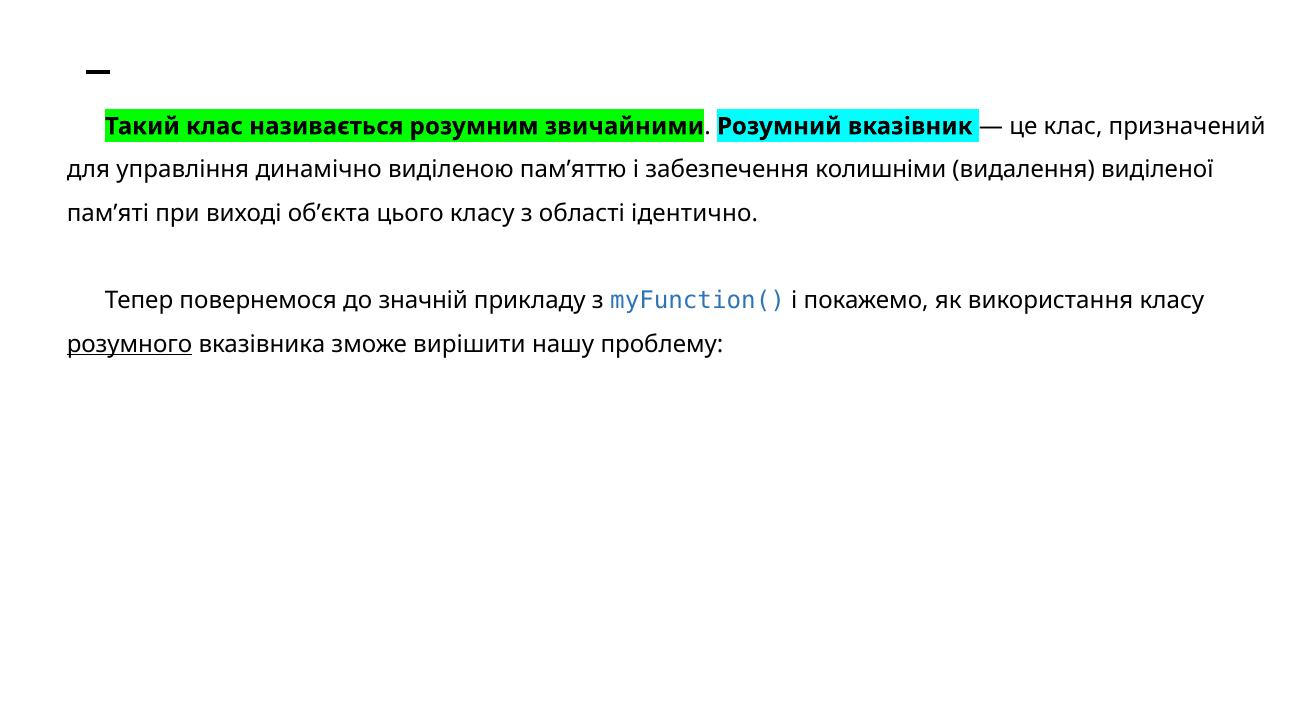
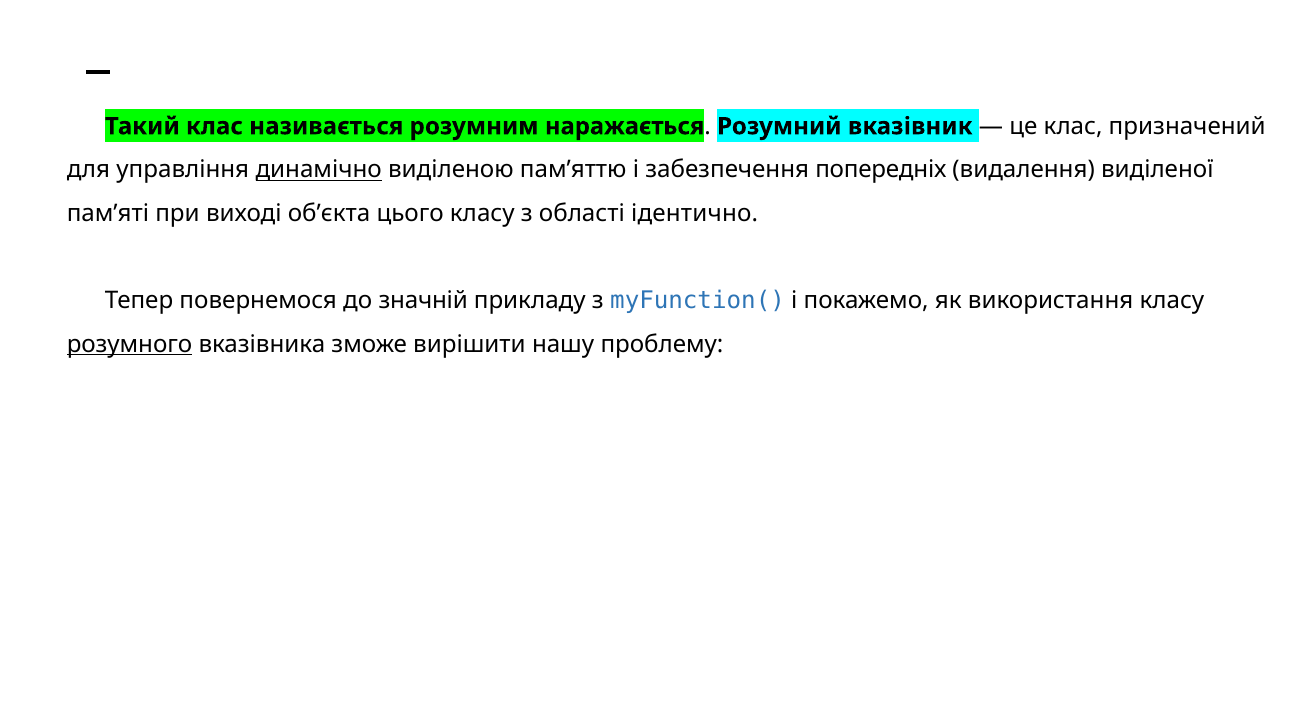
звичайними: звичайними -> наражається
динамічно underline: none -> present
колишніми: колишніми -> попередніх
